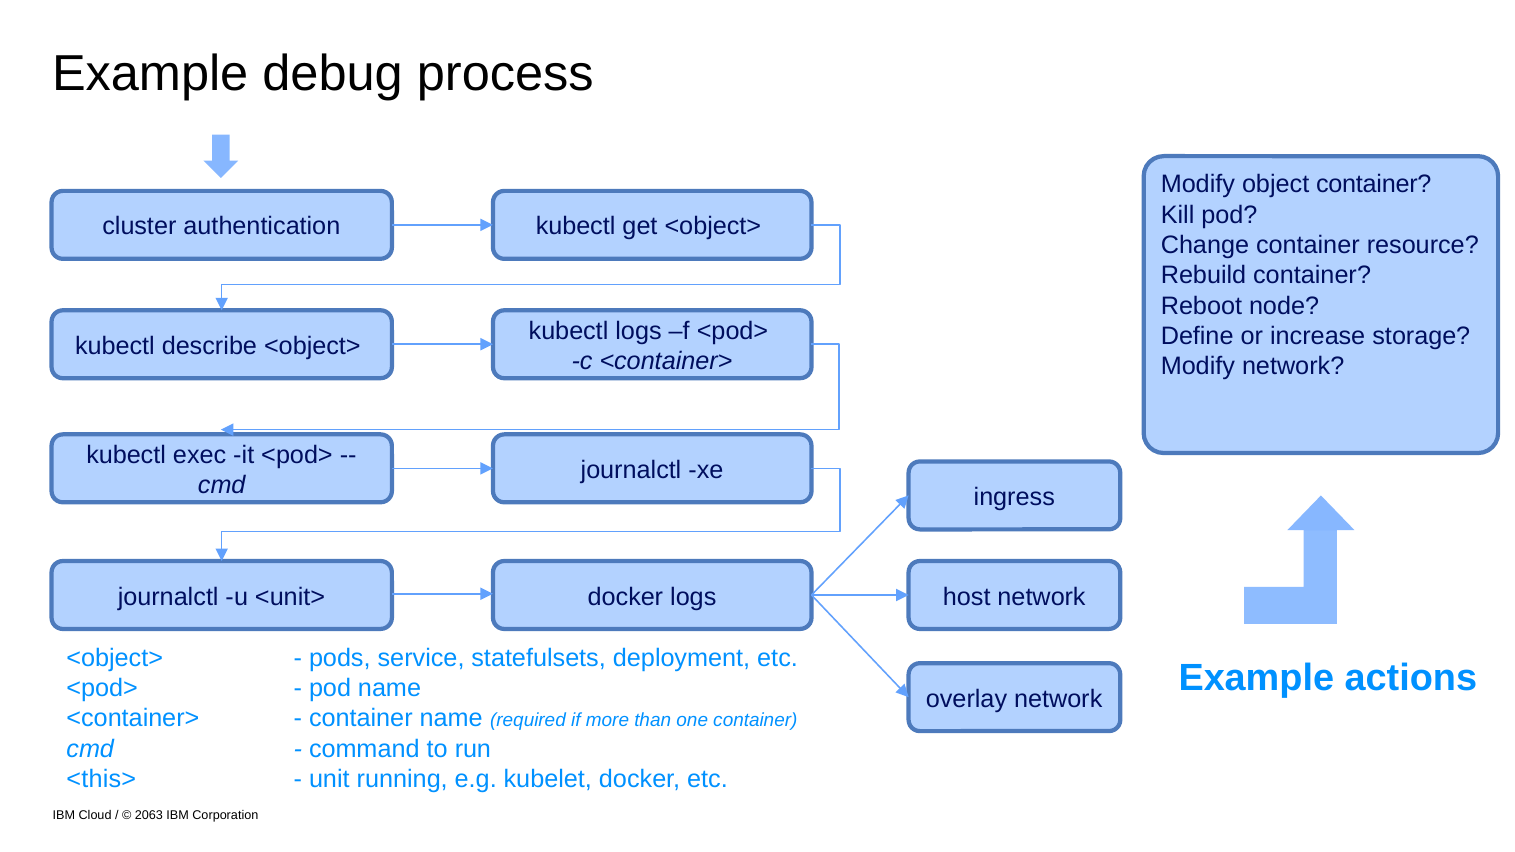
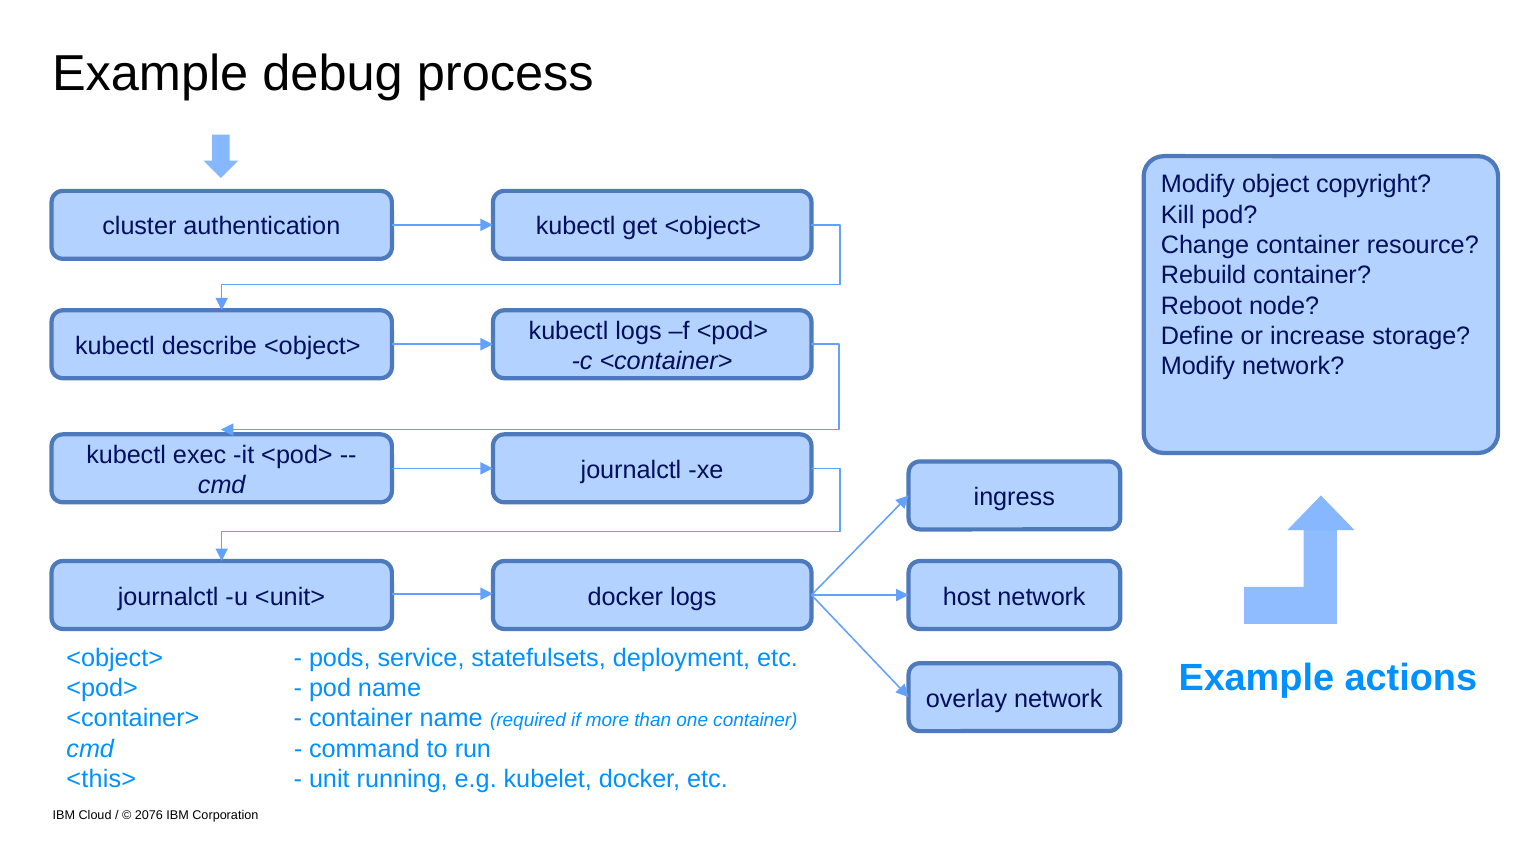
object container: container -> copyright
2063: 2063 -> 2076
